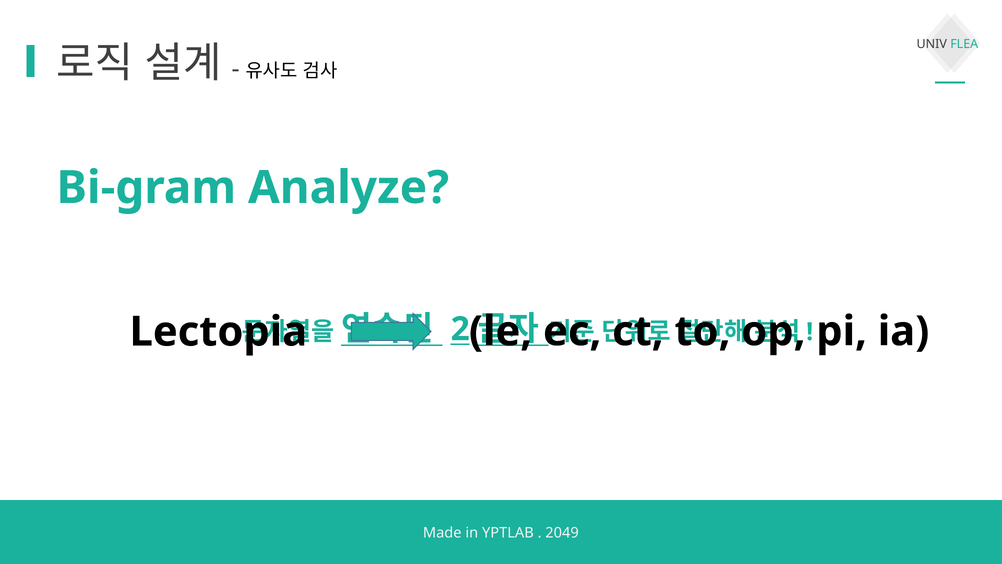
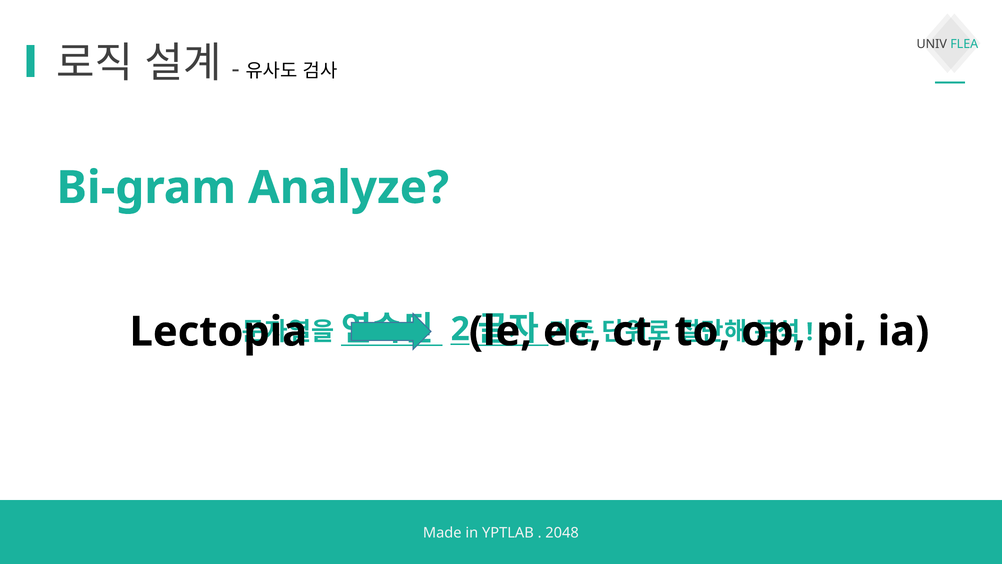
2049: 2049 -> 2048
